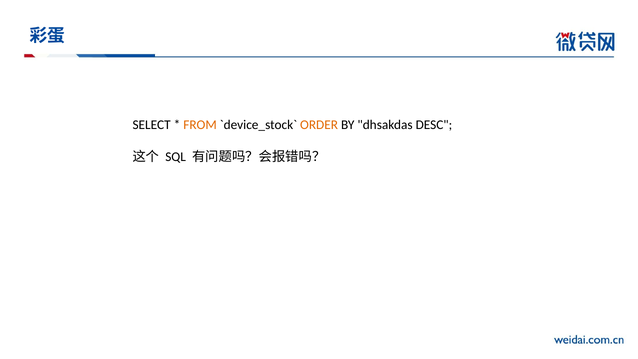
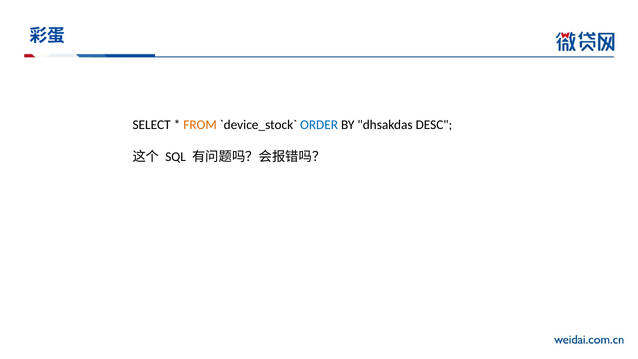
ORDER colour: orange -> blue
